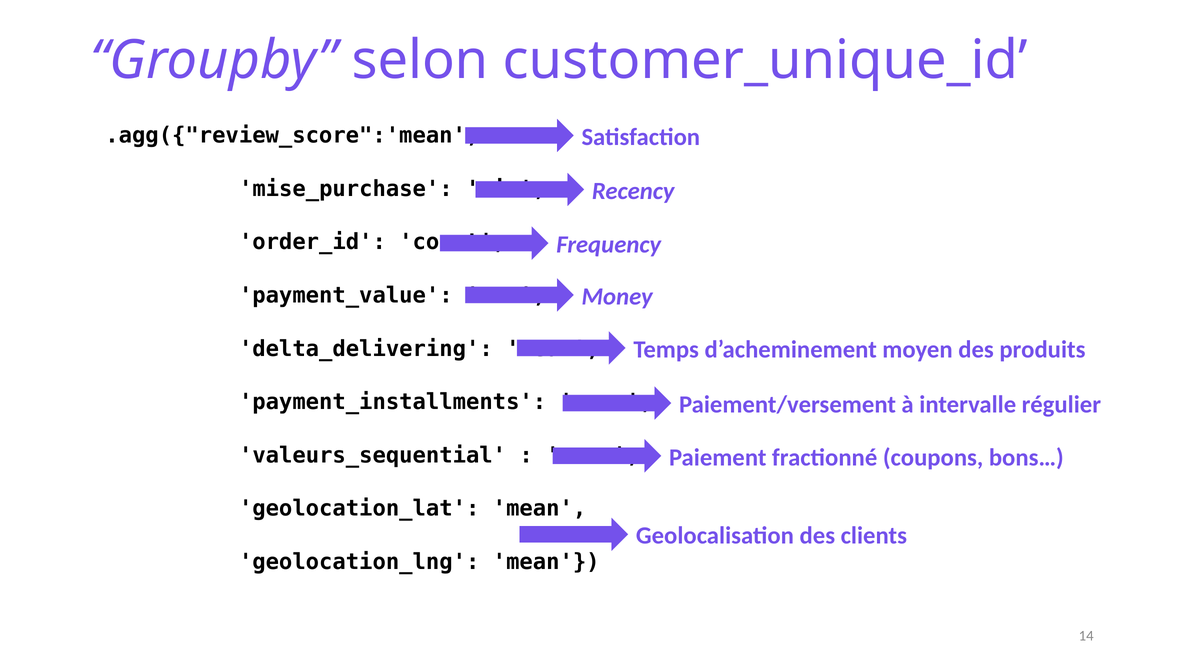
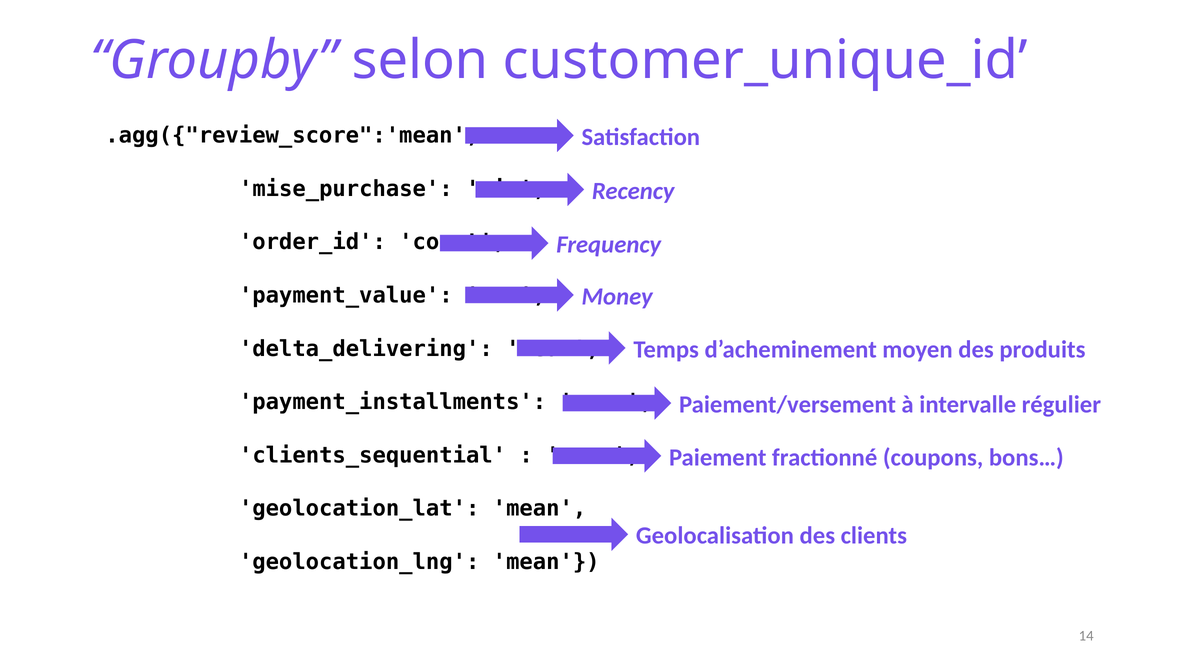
valeurs_sequential: valeurs_sequential -> clients_sequential
